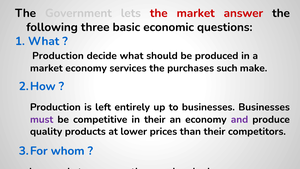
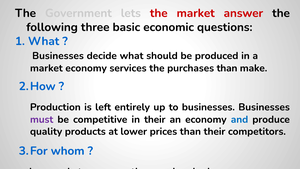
Production at (58, 56): Production -> Businesses
purchases such: such -> than
and at (239, 119) colour: purple -> blue
